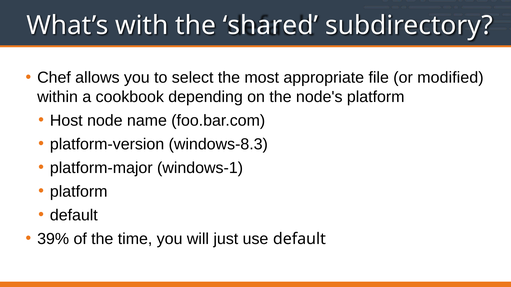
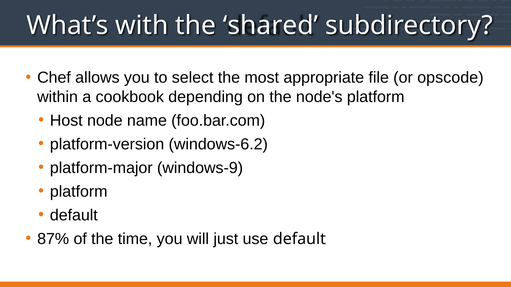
modified: modified -> opscode
windows-8.3: windows-8.3 -> windows-6.2
windows-1: windows-1 -> windows-9
39%: 39% -> 87%
